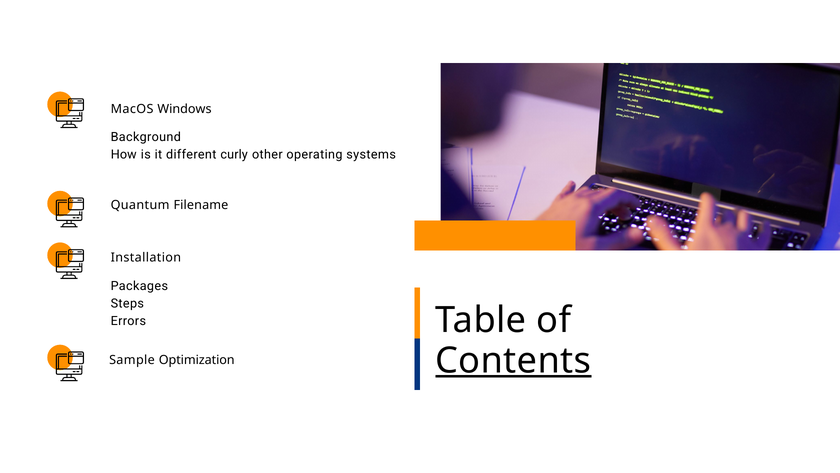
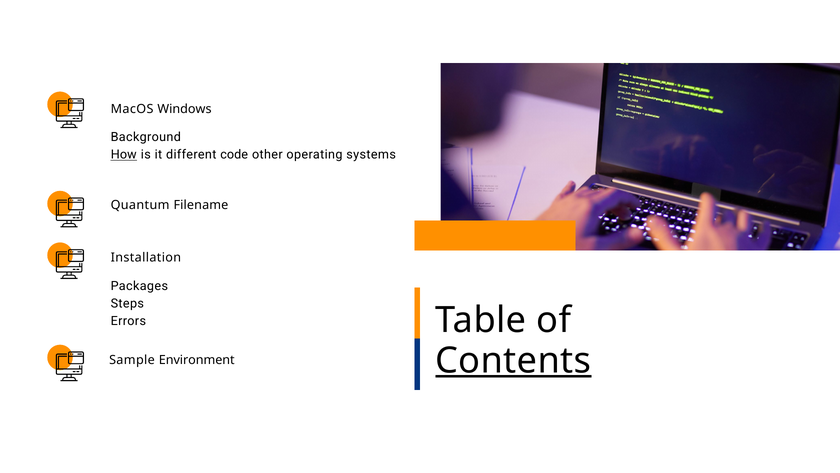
How underline: none -> present
curly: curly -> code
Optimization: Optimization -> Environment
